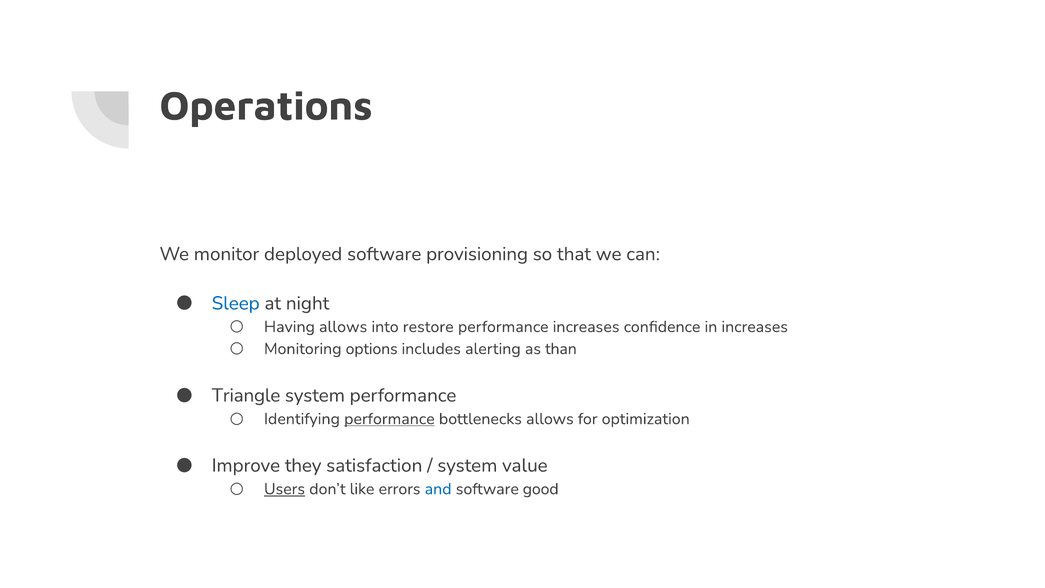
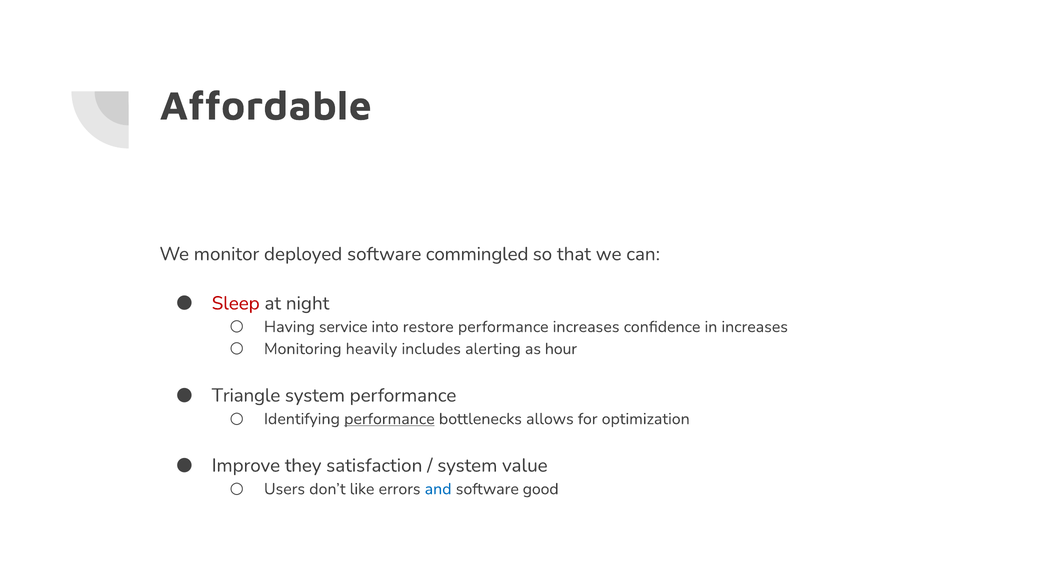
Operations: Operations -> Affordable
provisioning: provisioning -> commingled
Sleep colour: blue -> red
Having allows: allows -> service
options: options -> heavily
than: than -> hour
Users underline: present -> none
